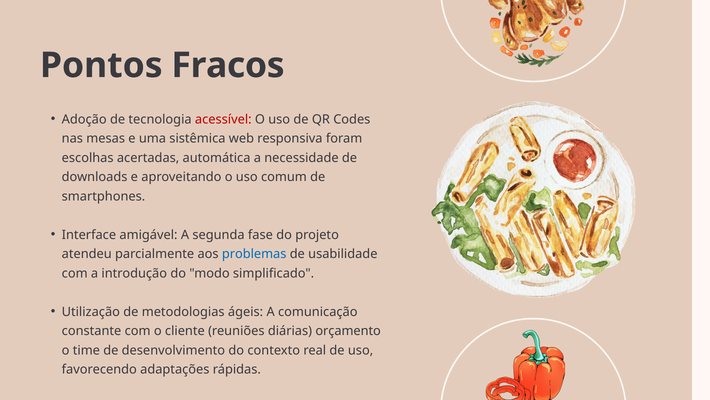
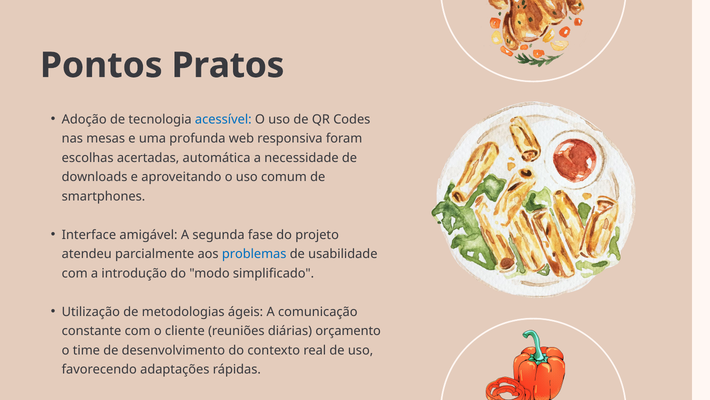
Fracos: Fracos -> Pratos
acessível colour: red -> blue
sistêmica: sistêmica -> profunda
